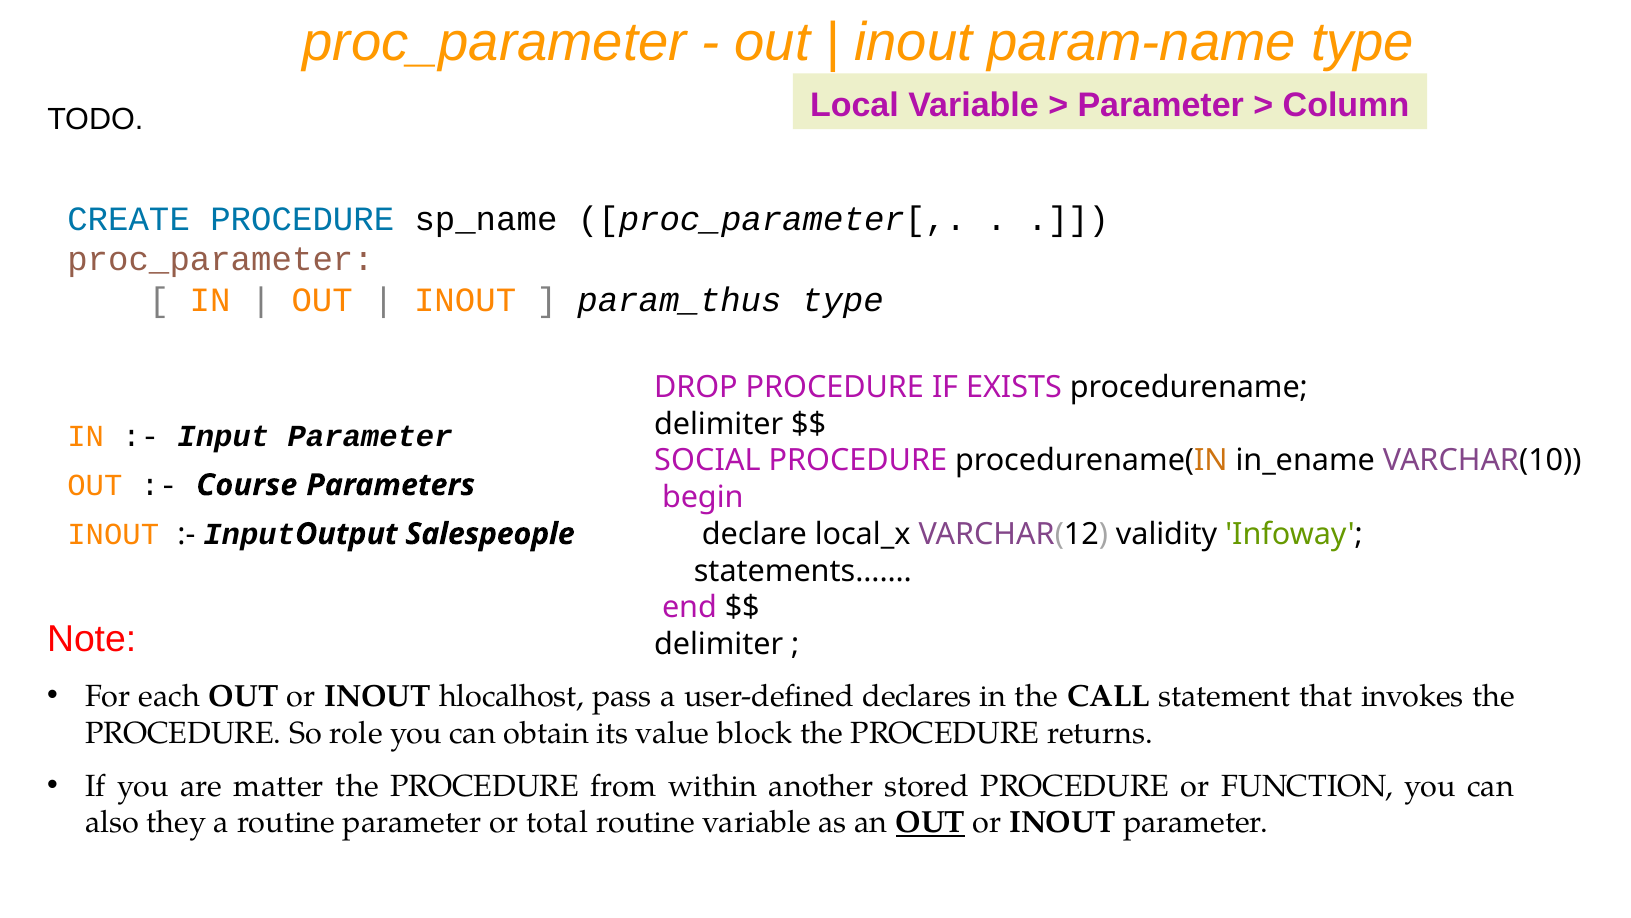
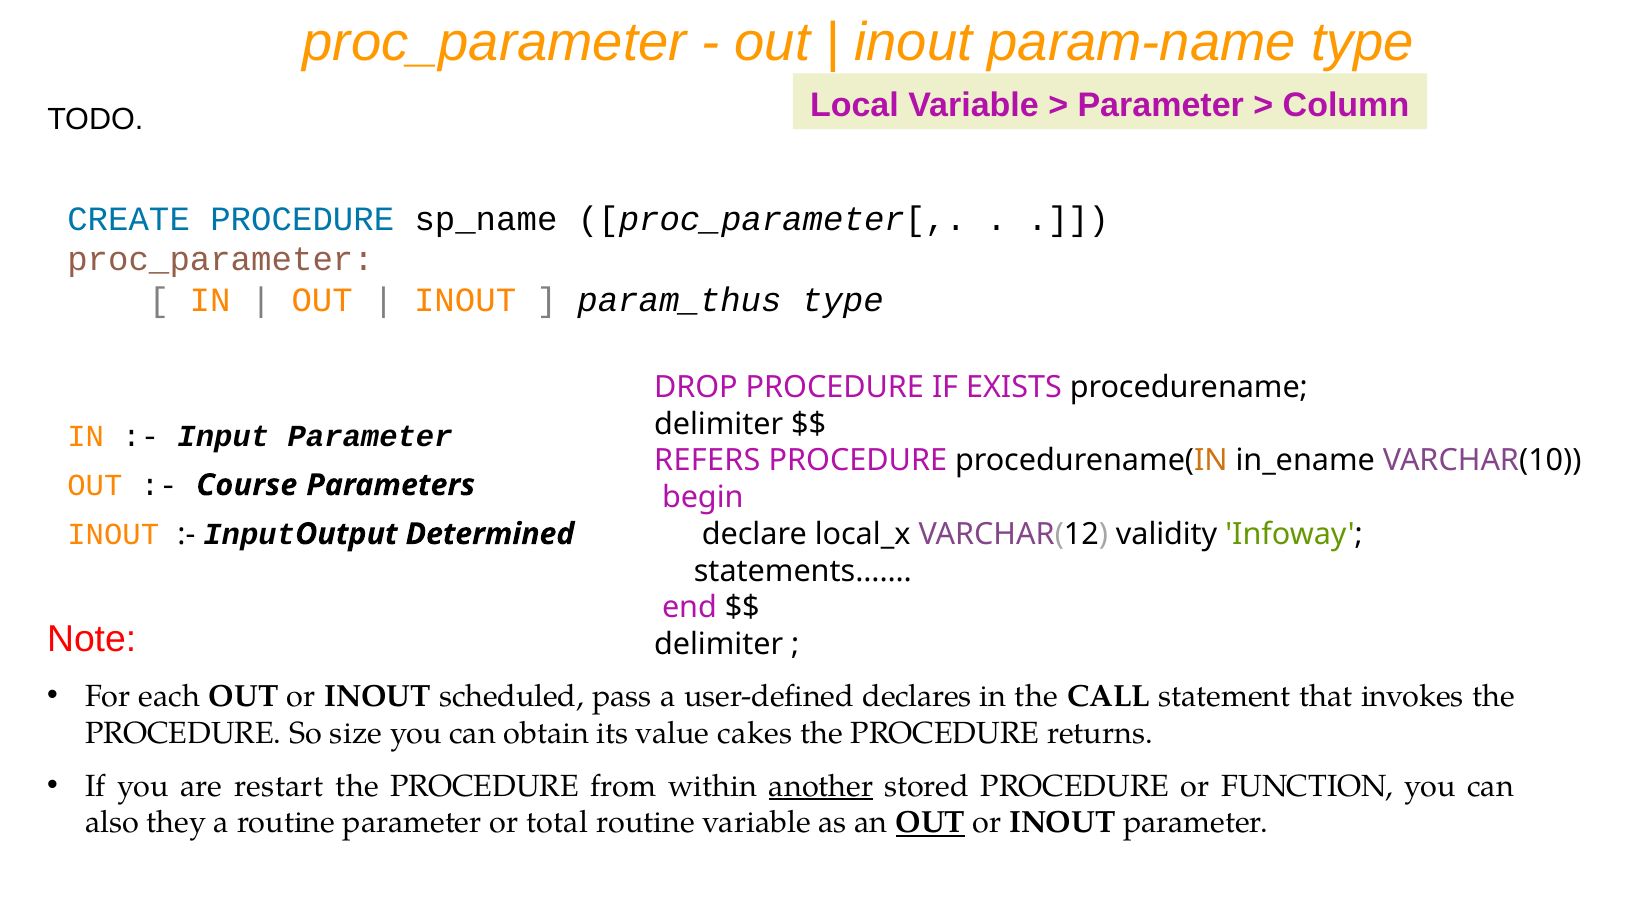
SOCIAL: SOCIAL -> REFERS
Salespeople: Salespeople -> Determined
hlocalhost: hlocalhost -> scheduled
role: role -> size
block: block -> cakes
matter: matter -> restart
another underline: none -> present
